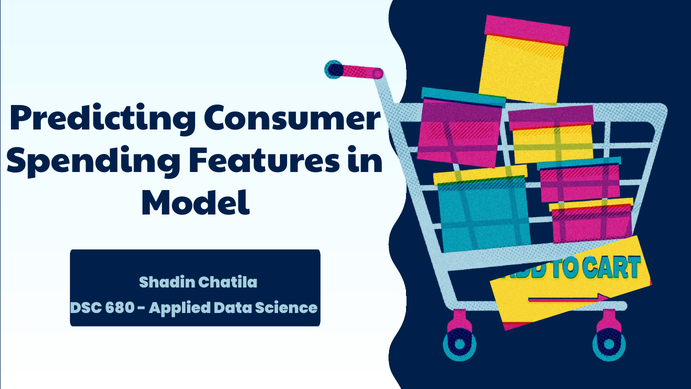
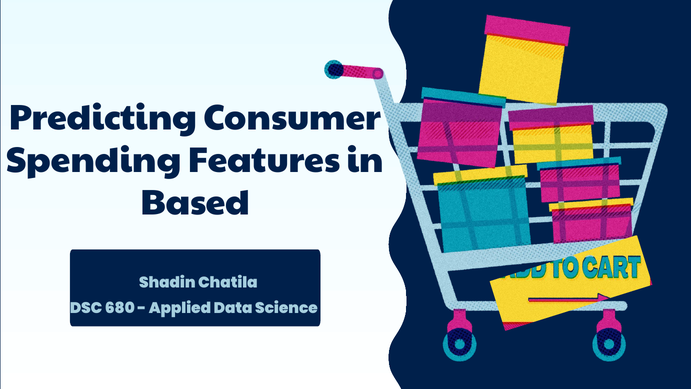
Model: Model -> Based
